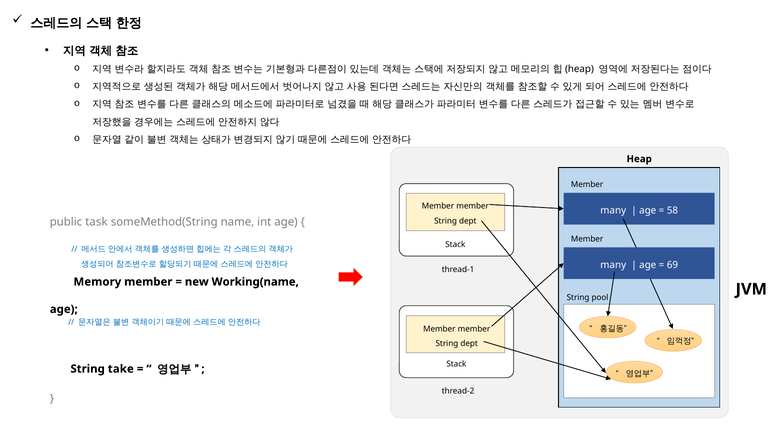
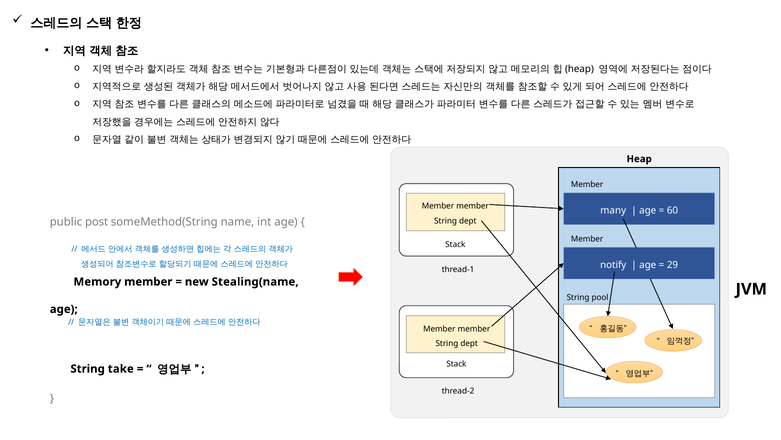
58: 58 -> 60
task: task -> post
many at (613, 265): many -> notify
69: 69 -> 29
Working(name: Working(name -> Stealing(name
